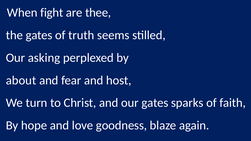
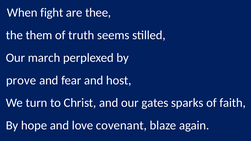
the gates: gates -> them
asking: asking -> march
about: about -> prove
goodness: goodness -> covenant
